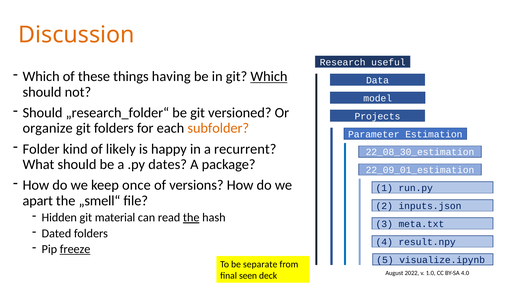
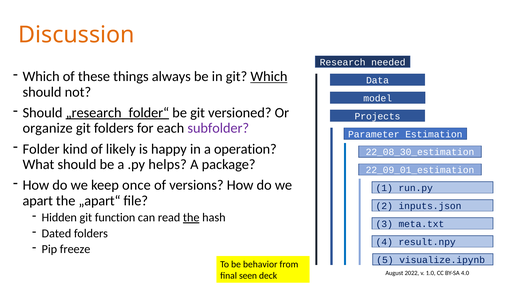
useful: useful -> needed
having: having -> always
„research_folder“ underline: none -> present
subfolder colour: orange -> purple
recurrent: recurrent -> operation
dates: dates -> helps
„smell“: „smell“ -> „apart“
material: material -> function
freeze underline: present -> none
separate: separate -> behavior
